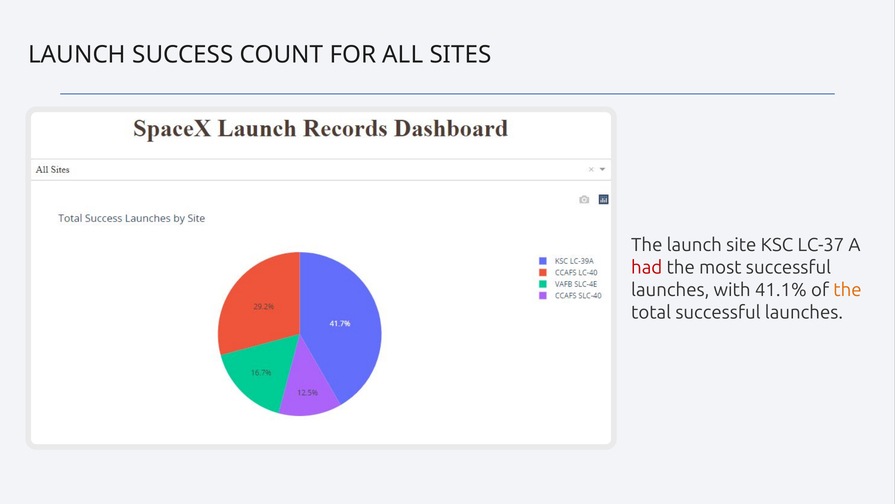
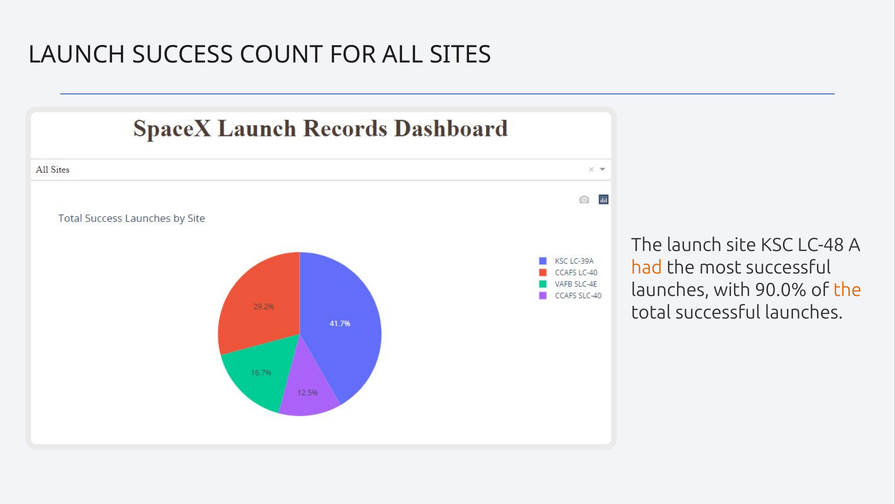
LC-37: LC-37 -> LC-48
had colour: red -> orange
41.1%: 41.1% -> 90.0%
